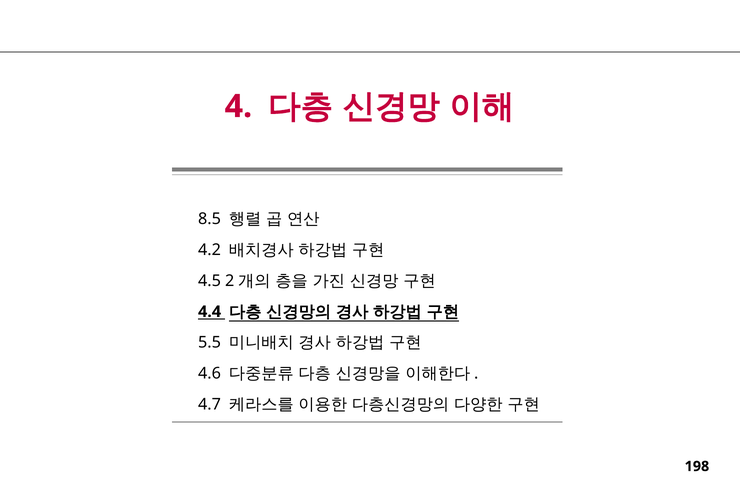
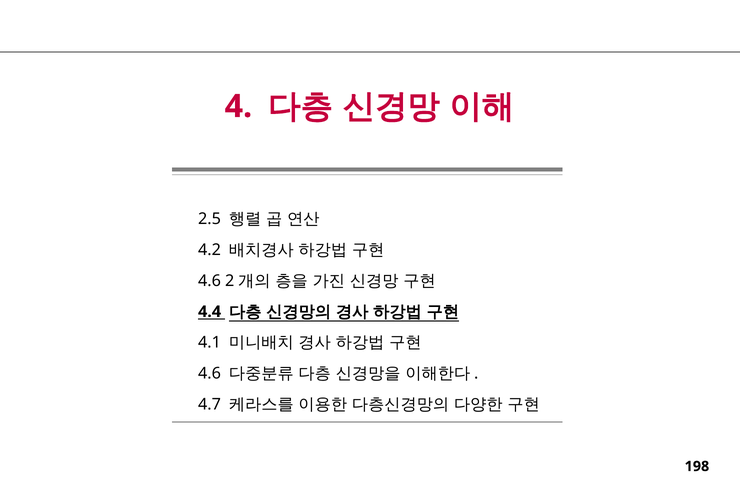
8.5: 8.5 -> 2.5
4.5 at (209, 281): 4.5 -> 4.6
5.5: 5.5 -> 4.1
